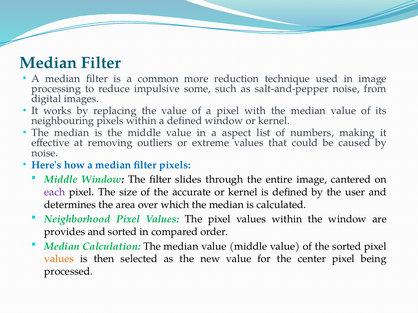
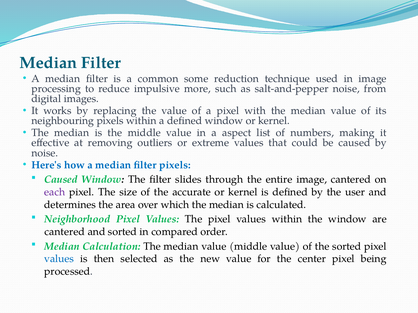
more: more -> some
some: some -> more
Middle at (61, 180): Middle -> Caused
provides at (65, 232): provides -> cantered
values at (59, 259) colour: orange -> blue
